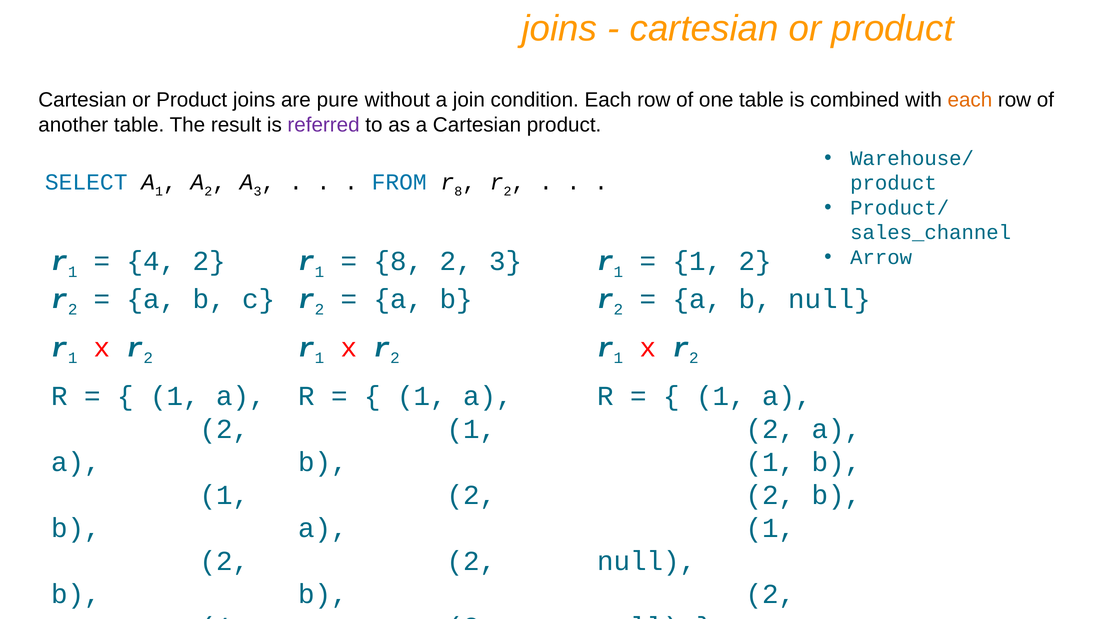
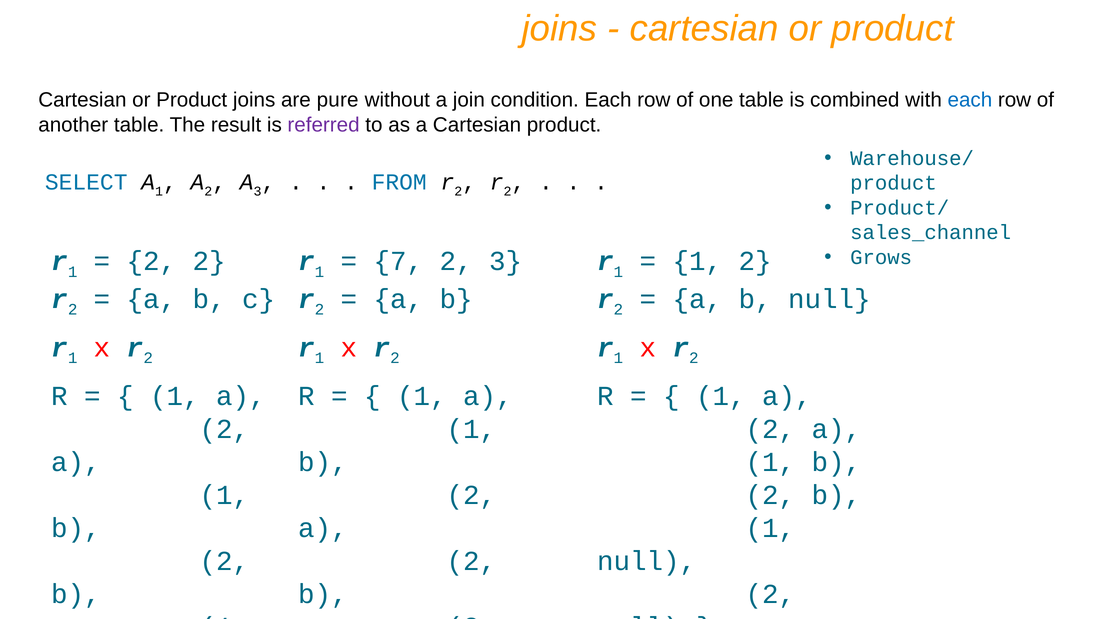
each at (970, 100) colour: orange -> blue
FROM r 8: 8 -> 2
Arrow: Arrow -> Grows
4 at (152, 261): 4 -> 2
8 at (398, 261): 8 -> 7
